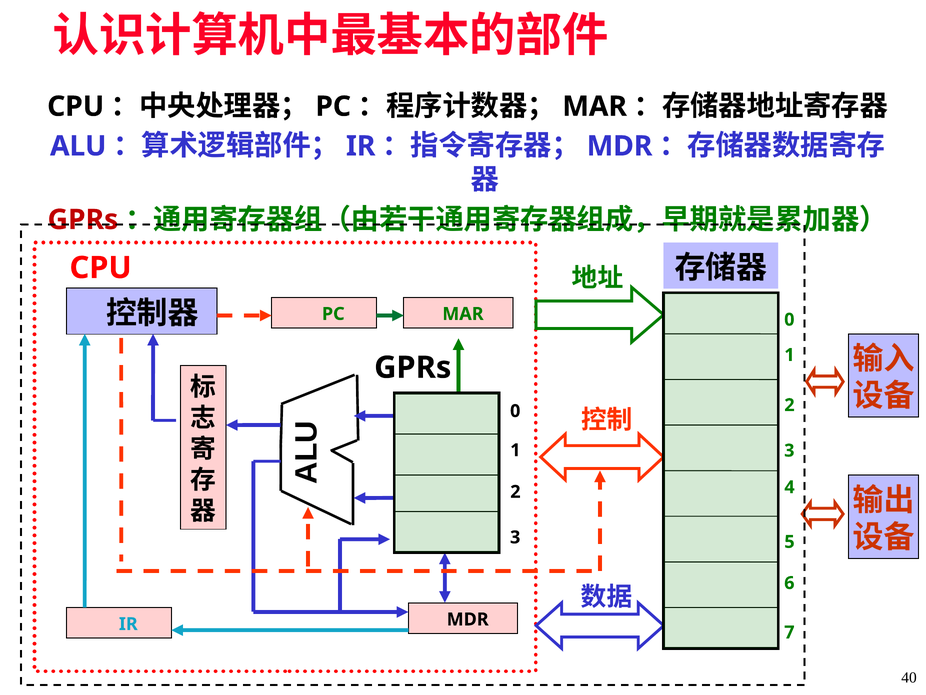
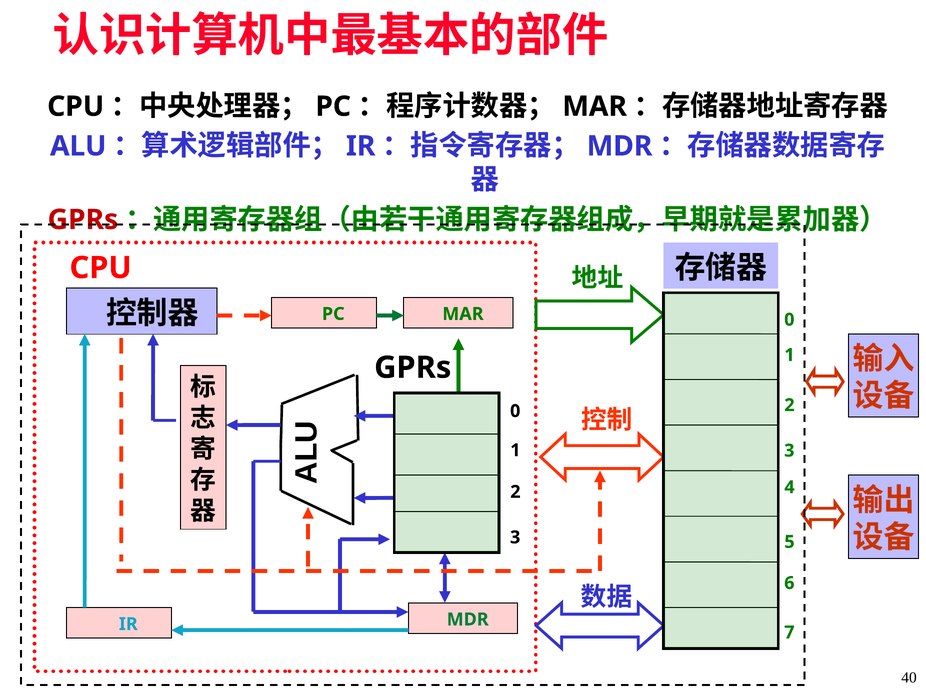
MDR at (468, 619) colour: black -> green
